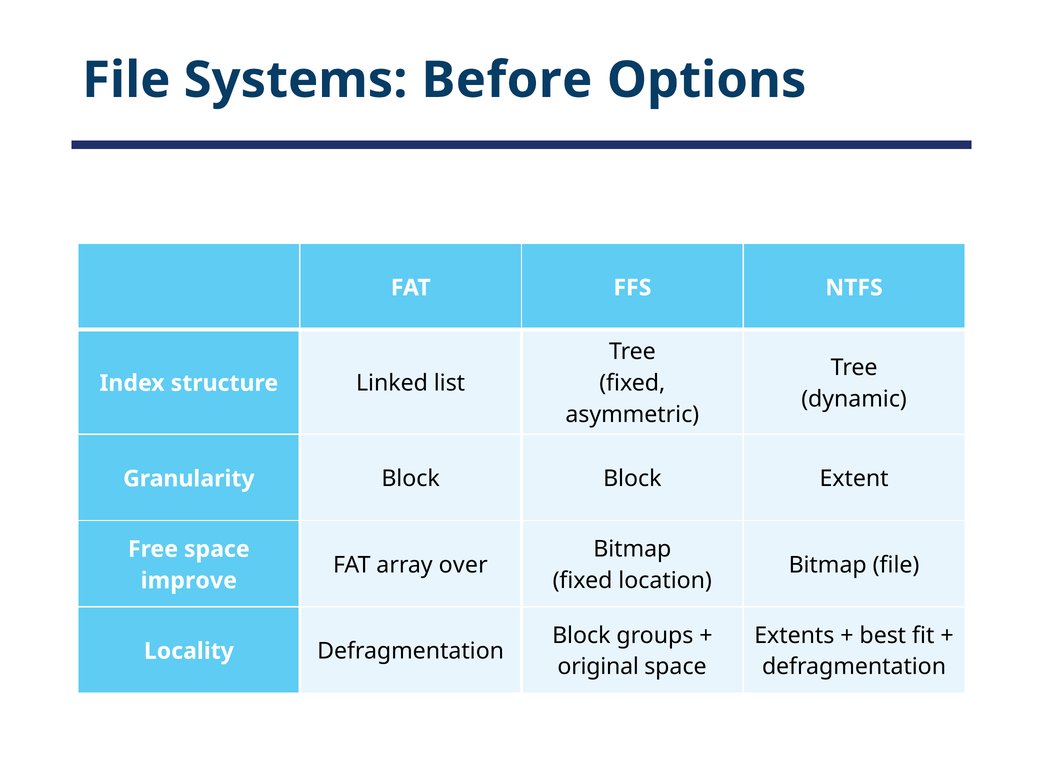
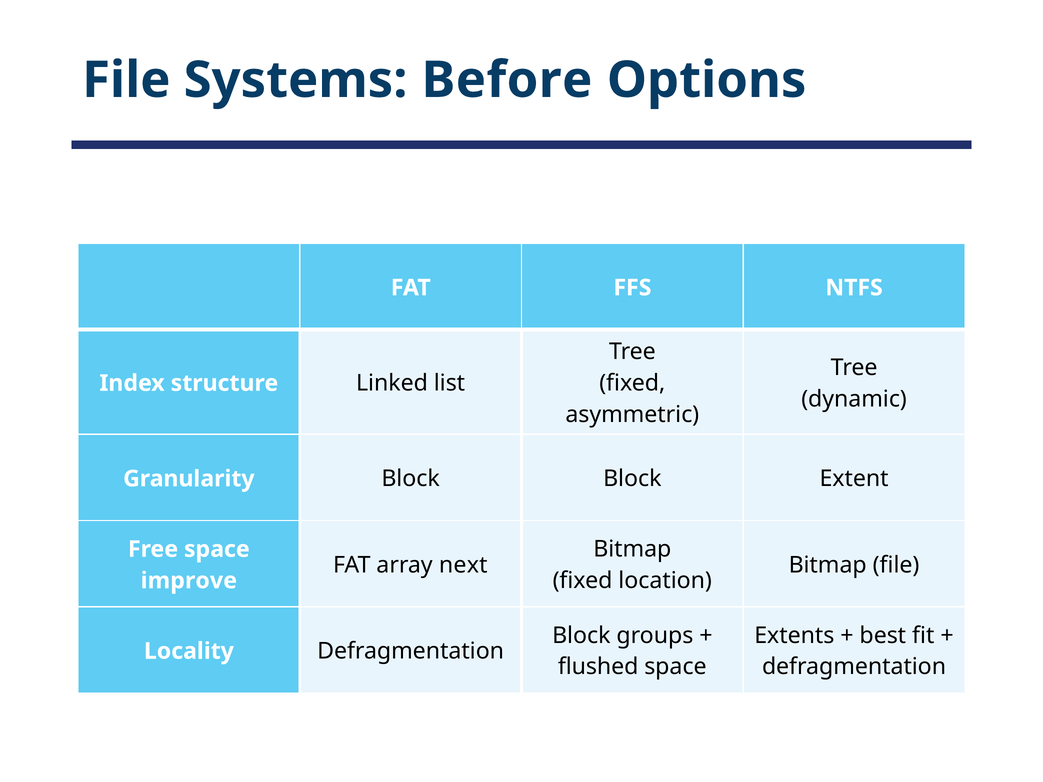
over: over -> next
original: original -> flushed
